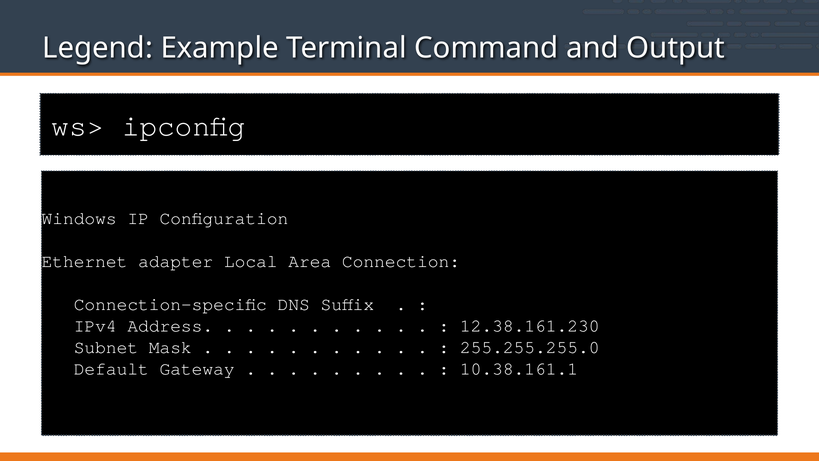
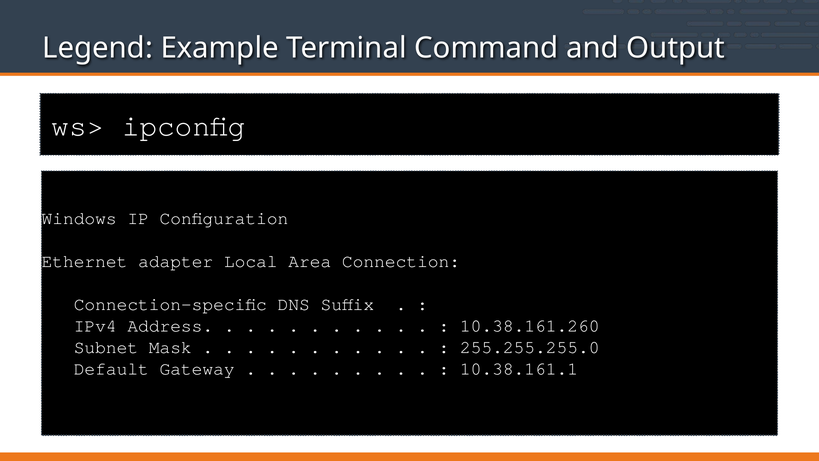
12.38.161.230: 12.38.161.230 -> 10.38.161.260
